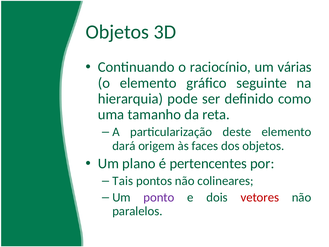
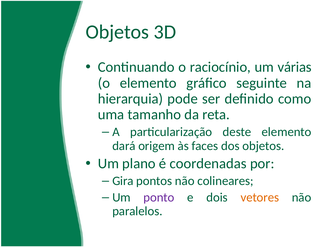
pertencentes: pertencentes -> coordenadas
Tais: Tais -> Gira
vetores colour: red -> orange
